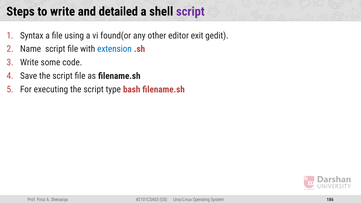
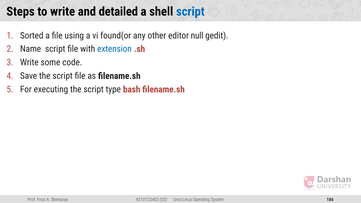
script at (190, 12) colour: purple -> blue
Syntax: Syntax -> Sorted
exit: exit -> null
